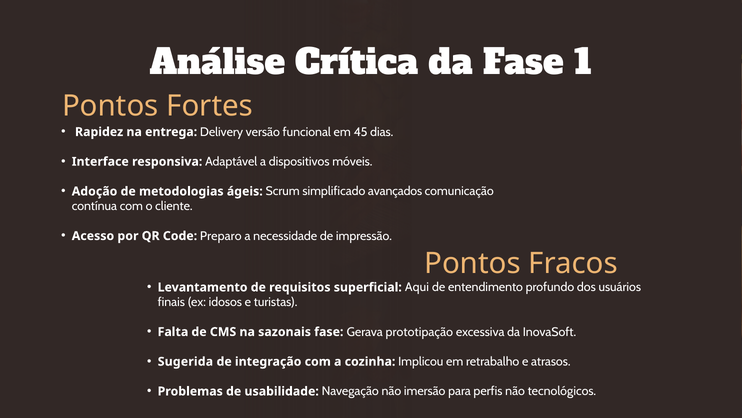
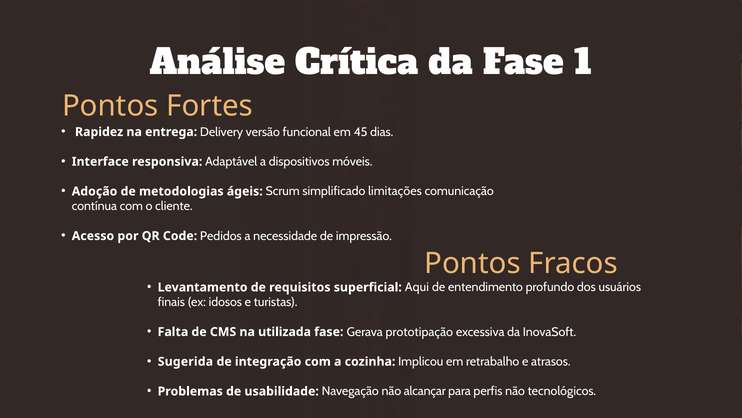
avançados: avançados -> limitações
Preparo: Preparo -> Pedidos
sazonais: sazonais -> utilizada
imersão: imersão -> alcançar
